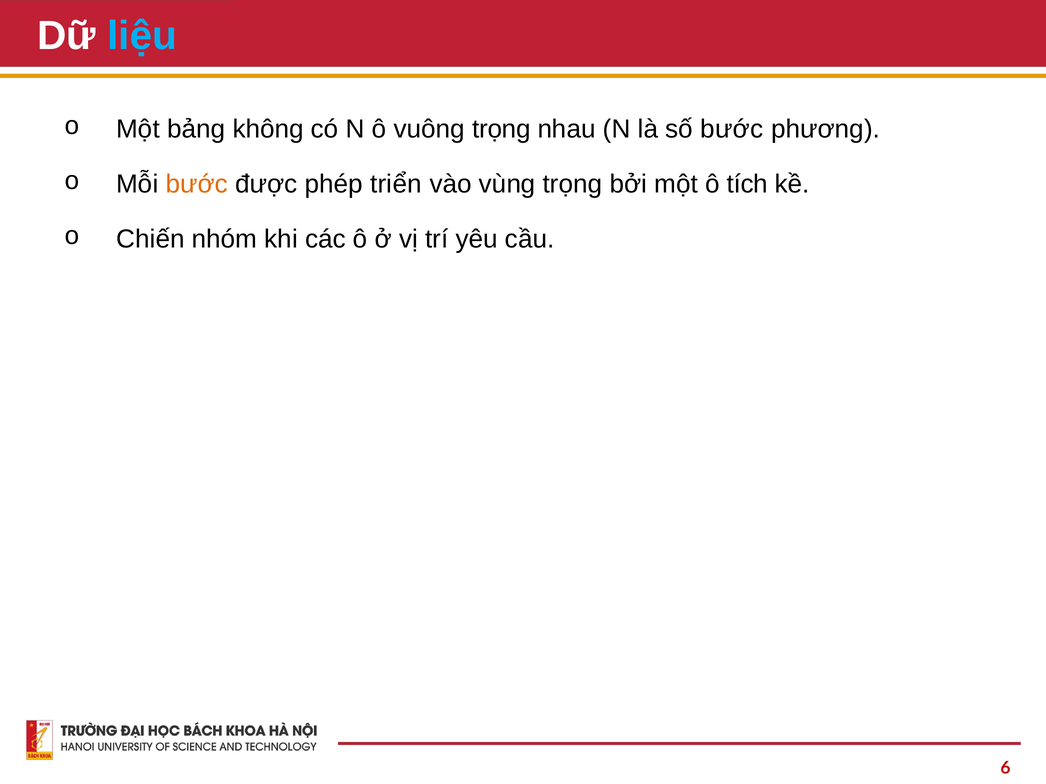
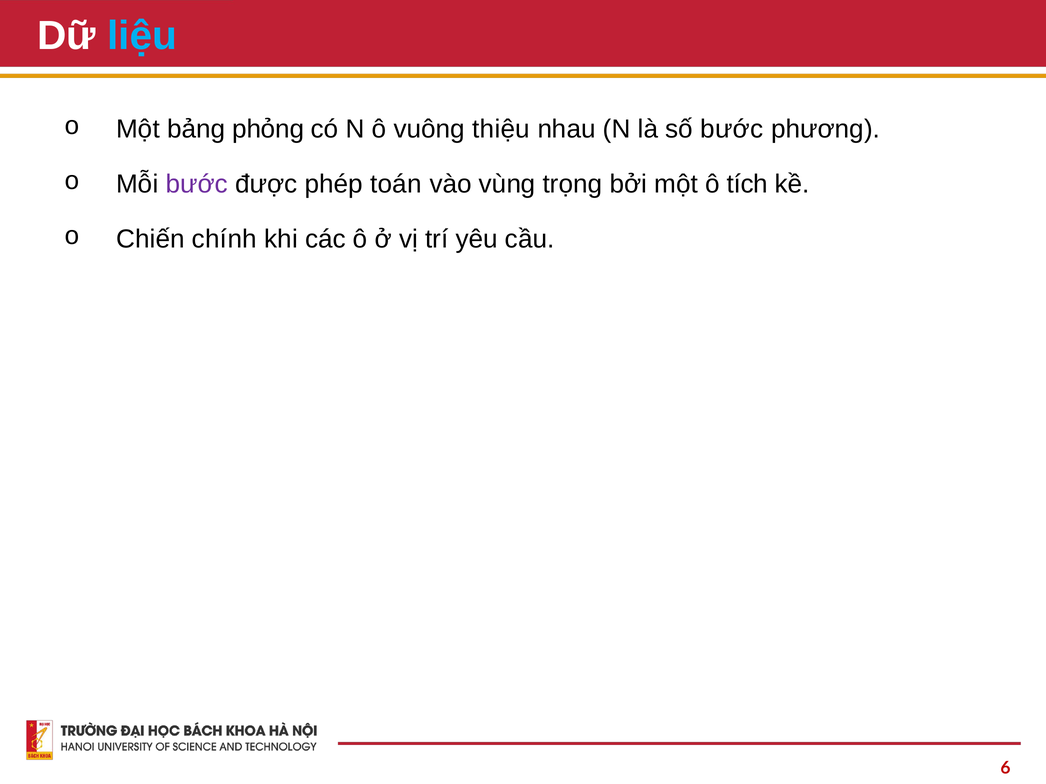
không: không -> phỏng
vuông trọng: trọng -> thiệu
bước at (197, 184) colour: orange -> purple
triển: triển -> toán
nhóm: nhóm -> chính
